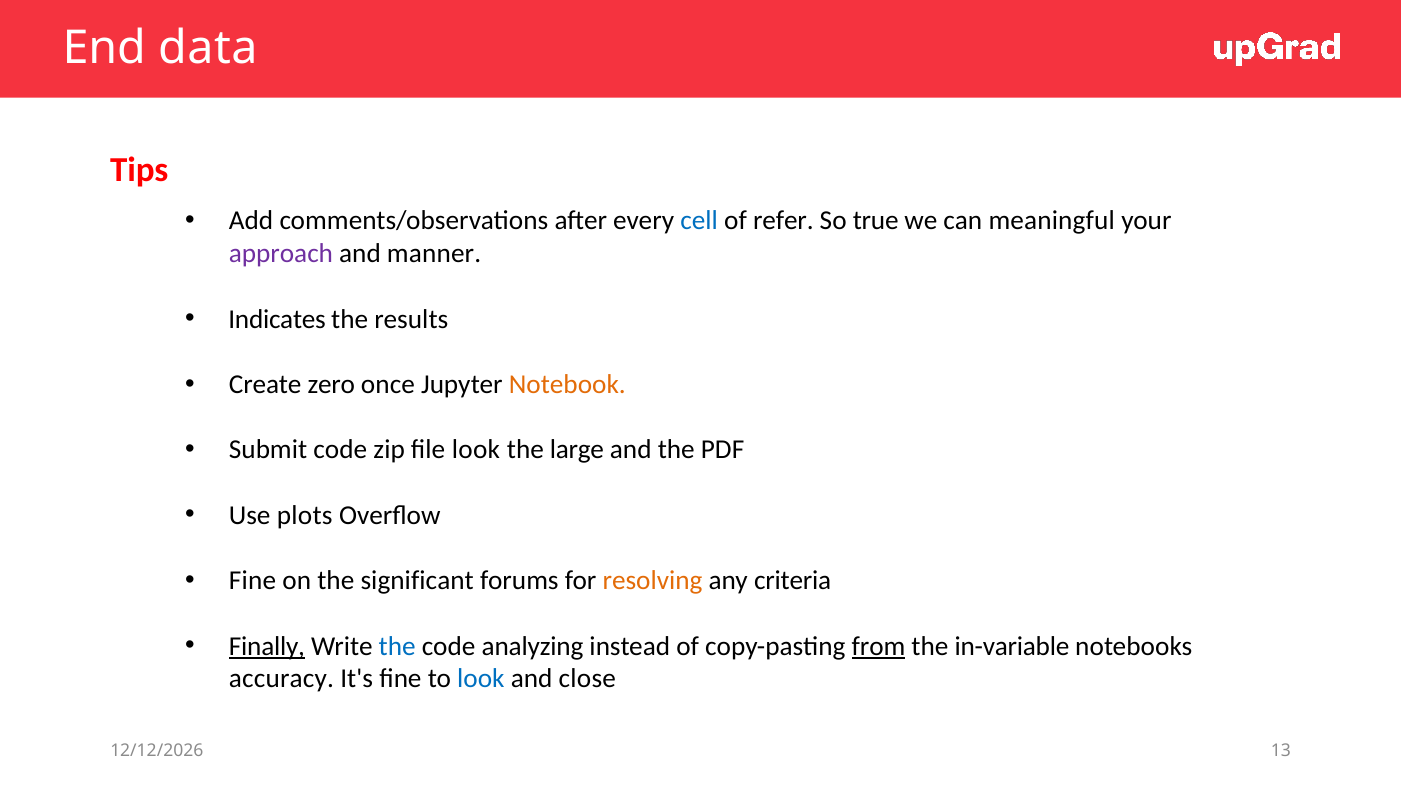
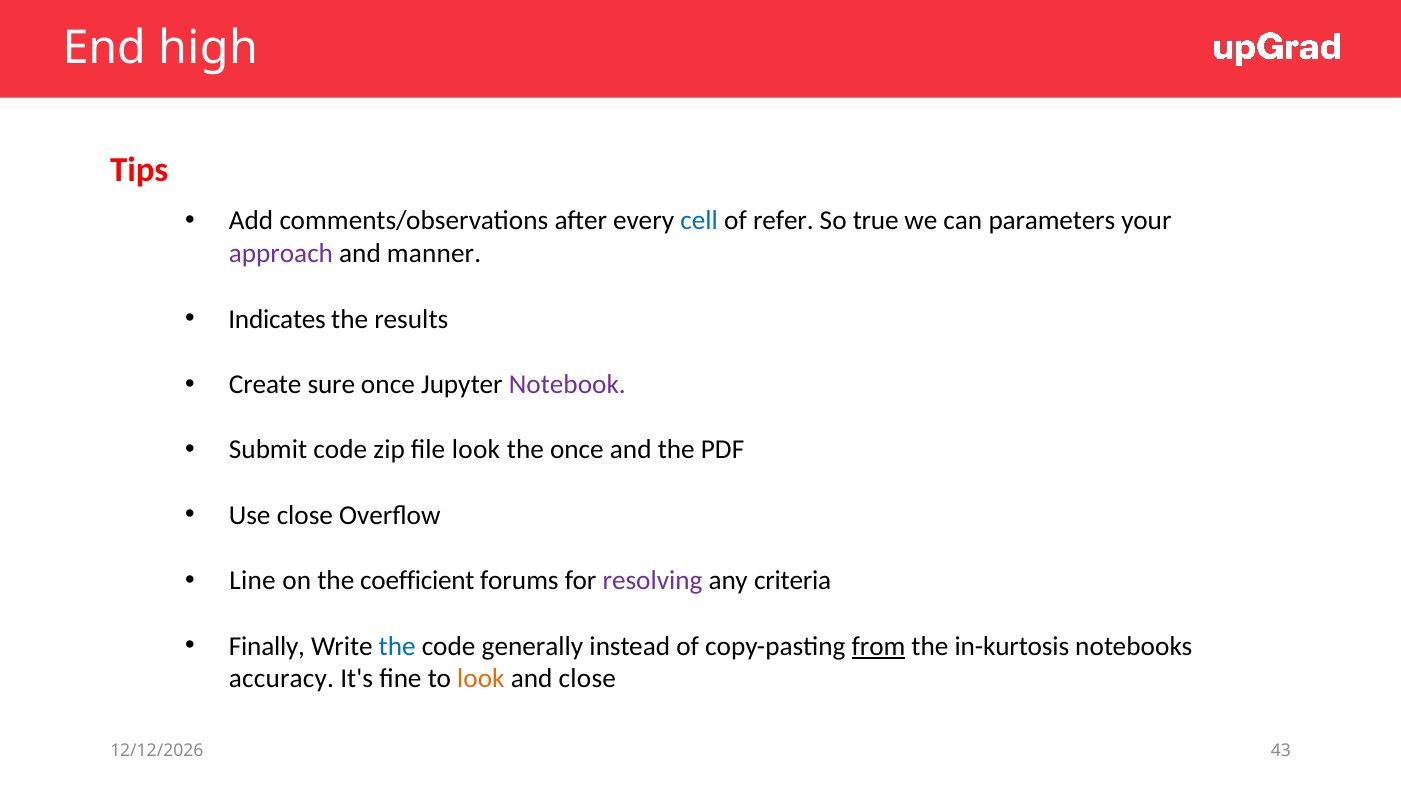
data: data -> high
meaningful: meaningful -> parameters
zero: zero -> sure
Notebook colour: orange -> purple
the large: large -> once
Use plots: plots -> close
Fine at (252, 581): Fine -> Line
significant: significant -> coefficient
resolving colour: orange -> purple
Finally underline: present -> none
analyzing: analyzing -> generally
in-variable: in-variable -> in-kurtosis
look at (481, 679) colour: blue -> orange
13: 13 -> 43
